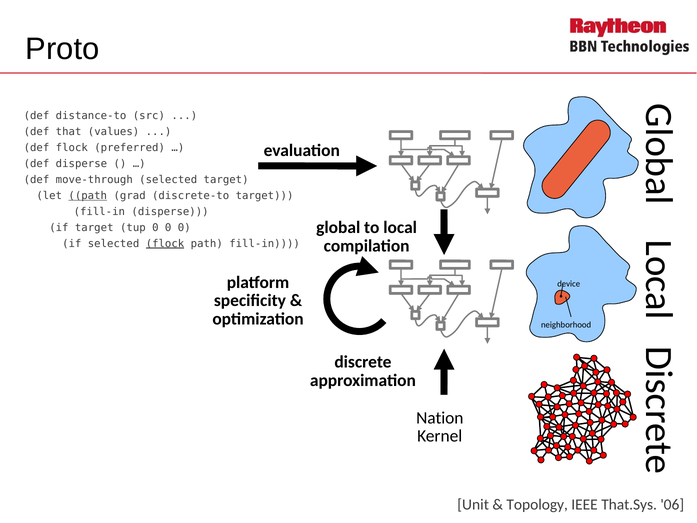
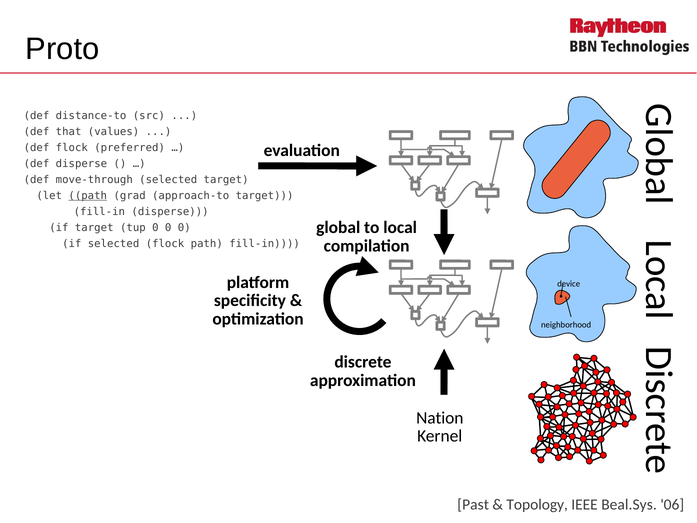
discrete-to: discrete-to -> approach-to
flock at (165, 243) underline: present -> none
Unit: Unit -> Past
That.Sys: That.Sys -> Beal.Sys
